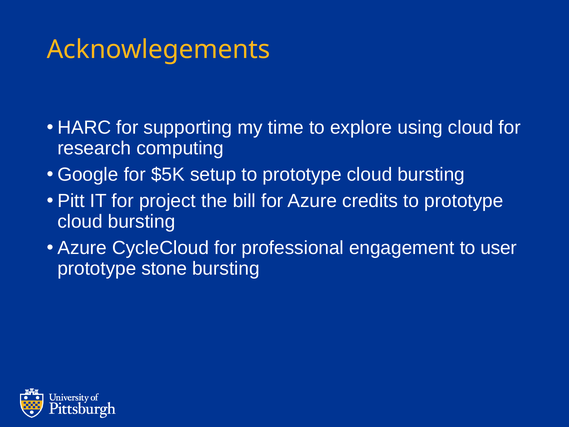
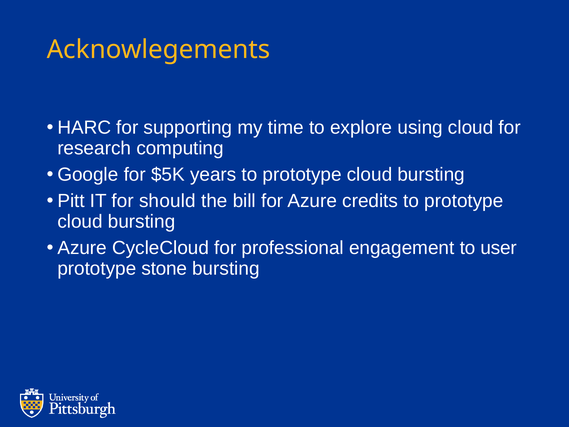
setup: setup -> years
project: project -> should
